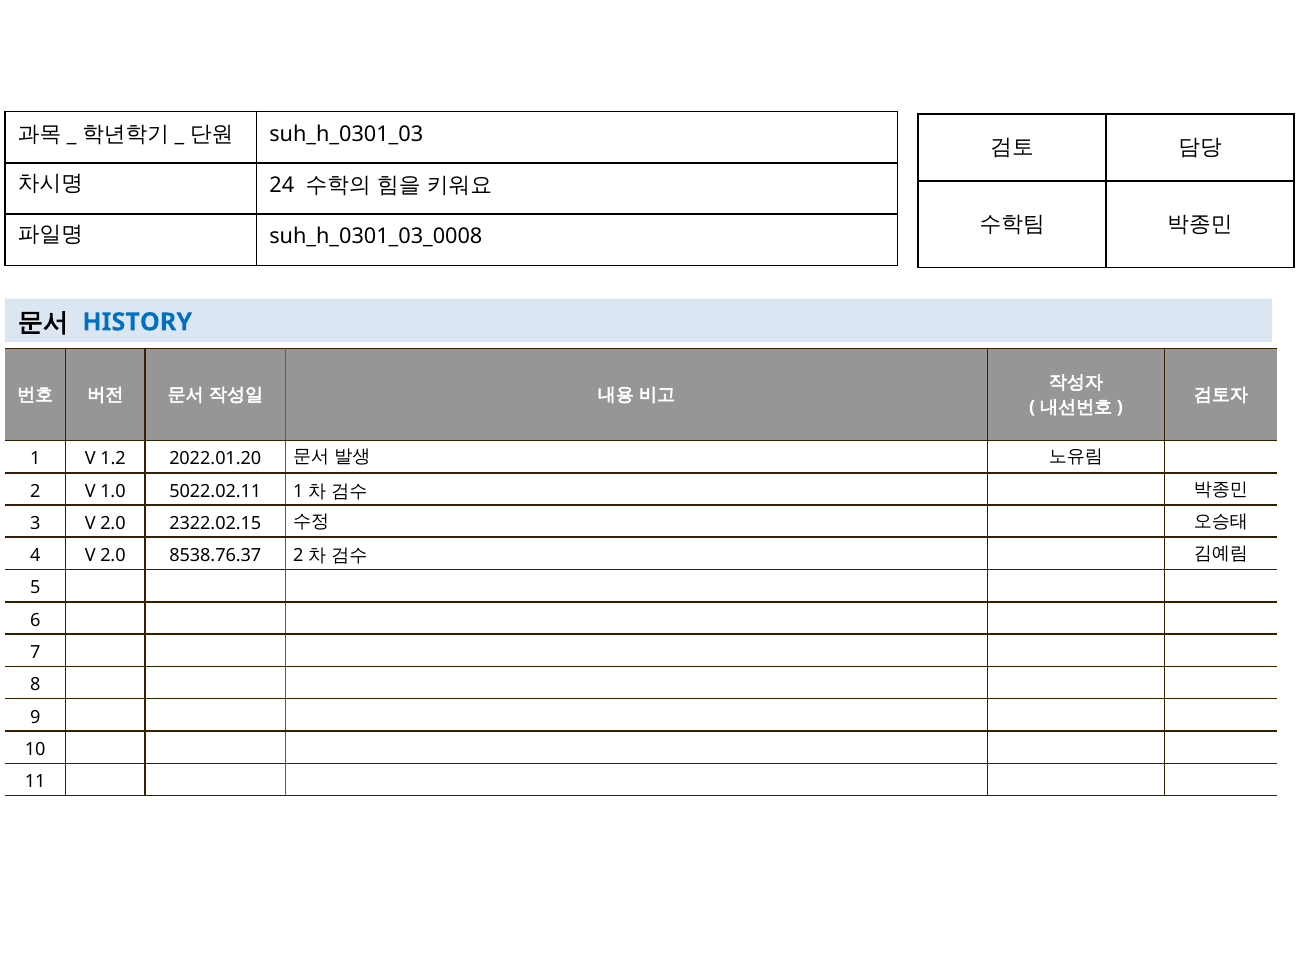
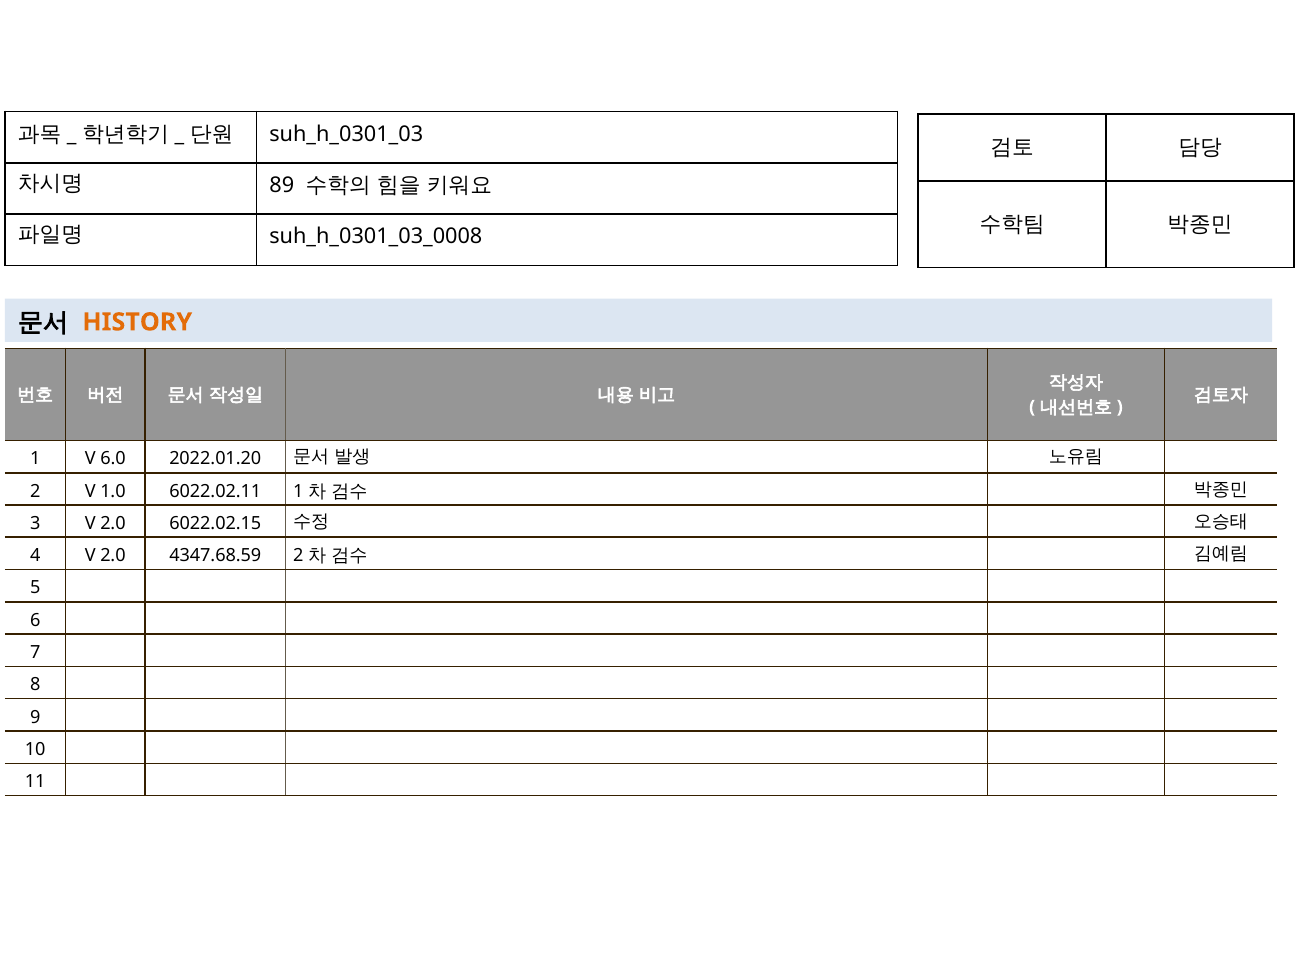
24: 24 -> 89
HISTORY colour: blue -> orange
1.2: 1.2 -> 6.0
5022.02.11: 5022.02.11 -> 6022.02.11
2322.02.15: 2322.02.15 -> 6022.02.15
8538.76.37: 8538.76.37 -> 4347.68.59
